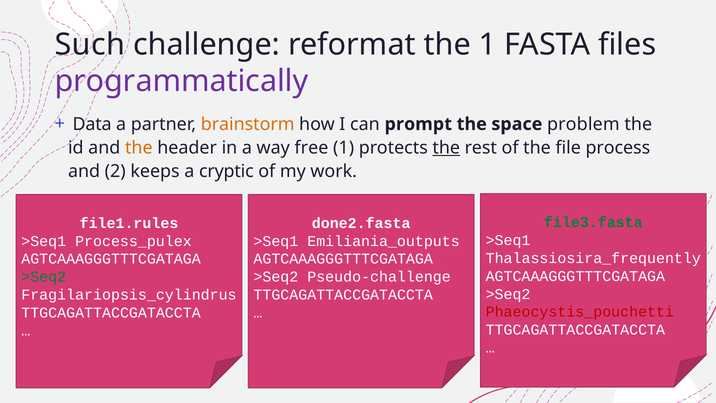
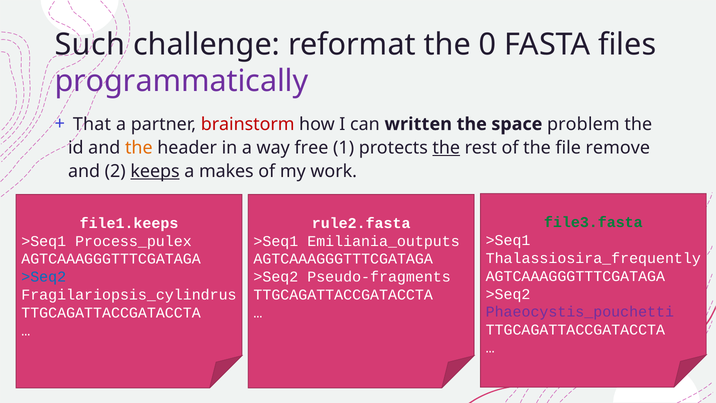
the 1: 1 -> 0
Data: Data -> That
brainstorm colour: orange -> red
prompt: prompt -> written
process: process -> remove
keeps underline: none -> present
cryptic: cryptic -> makes
file1.rules: file1.rules -> file1.keeps
done2.fasta: done2.fasta -> rule2.fasta
>Seq2 at (44, 277) colour: green -> blue
Pseudo-challenge: Pseudo-challenge -> Pseudo-fragments
Phaeocystis_pouchetti colour: red -> purple
